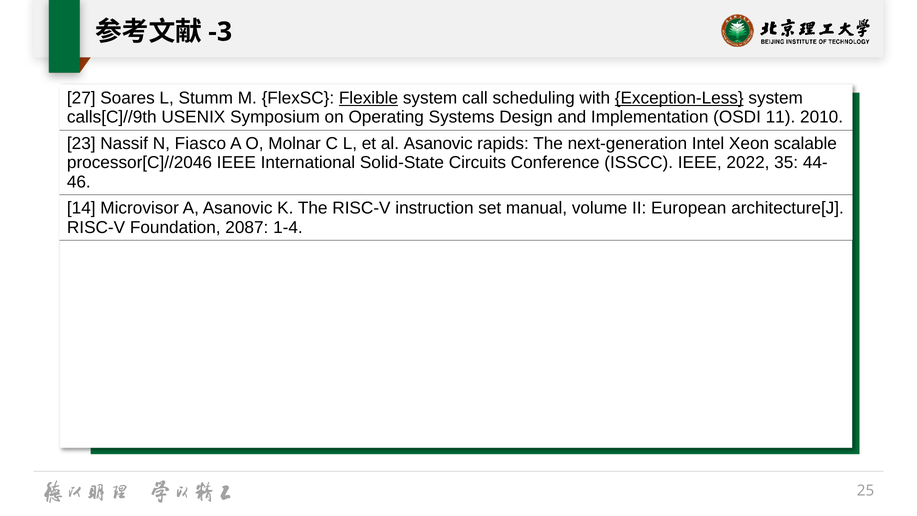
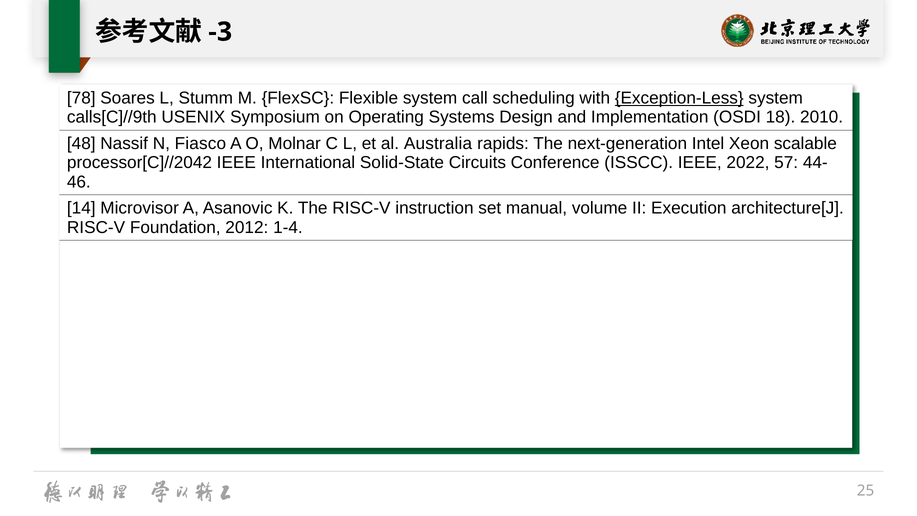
27: 27 -> 78
Flexible underline: present -> none
11: 11 -> 18
23: 23 -> 48
al Asanovic: Asanovic -> Australia
processor[C]//2046: processor[C]//2046 -> processor[C]//2042
35: 35 -> 57
European: European -> Execution
2087: 2087 -> 2012
